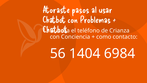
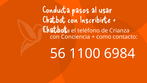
Atoraste: Atoraste -> Conducta
Problemas: Problemas -> Inscribirte
1404: 1404 -> 1100
